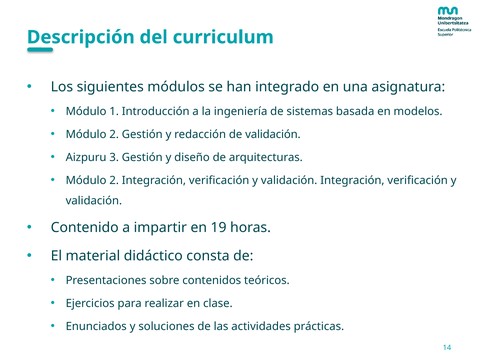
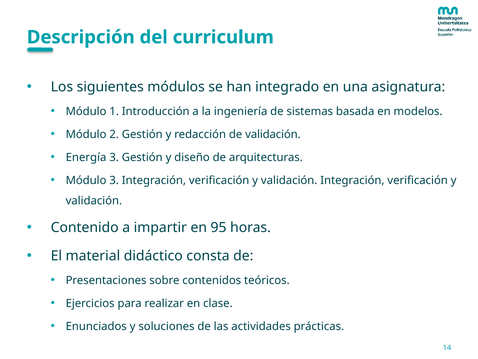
Aizpuru: Aizpuru -> Energía
2 at (114, 180): 2 -> 3
19: 19 -> 95
